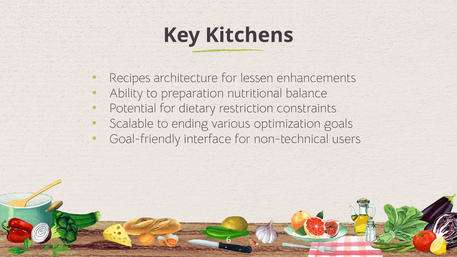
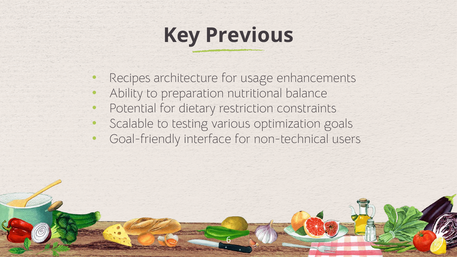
Kitchens: Kitchens -> Previous
lessen: lessen -> usage
ending: ending -> testing
